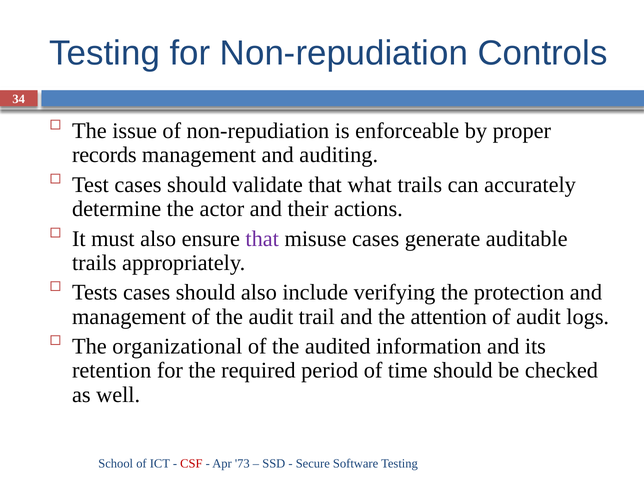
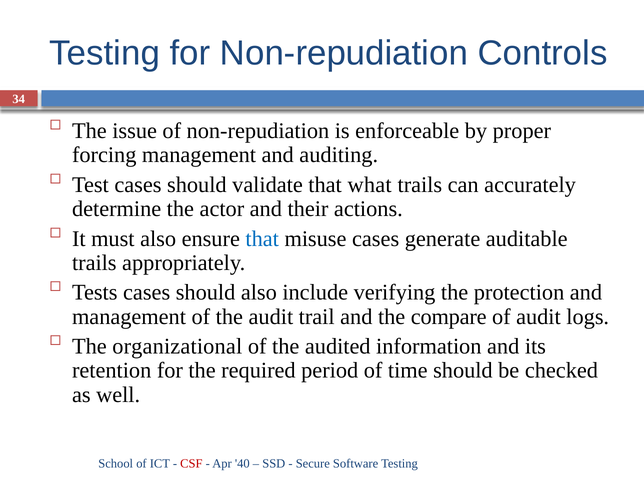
records: records -> forcing
that at (262, 239) colour: purple -> blue
attention: attention -> compare
73: 73 -> 40
